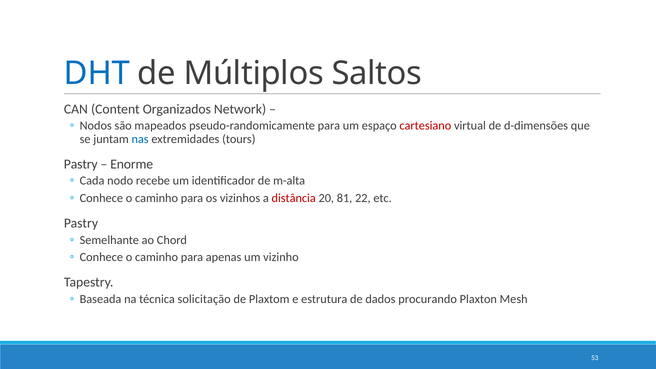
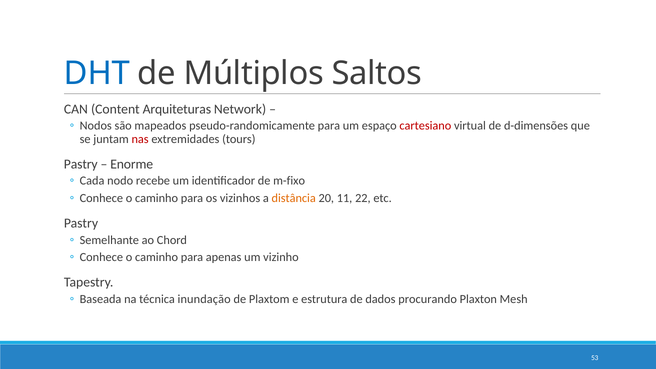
Organizados: Organizados -> Arquiteturas
nas colour: blue -> red
m-alta: m-alta -> m-fixo
distância colour: red -> orange
81: 81 -> 11
solicitação: solicitação -> inundação
